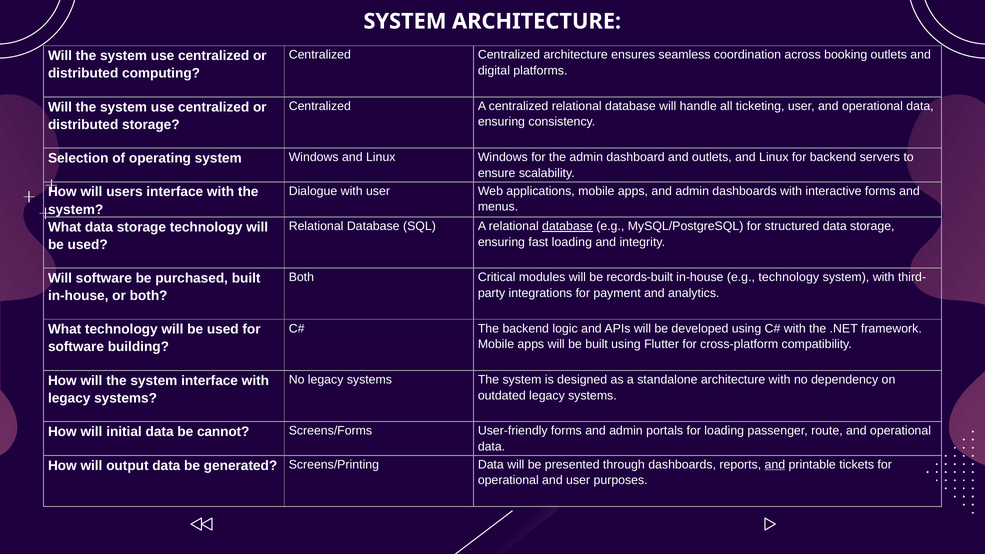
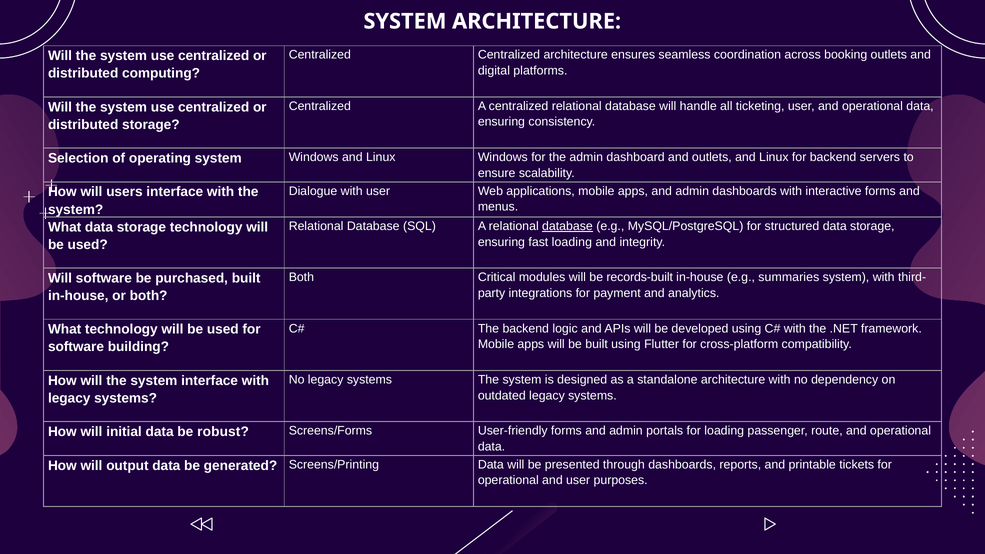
e.g technology: technology -> summaries
cannot: cannot -> robust
and at (775, 465) underline: present -> none
